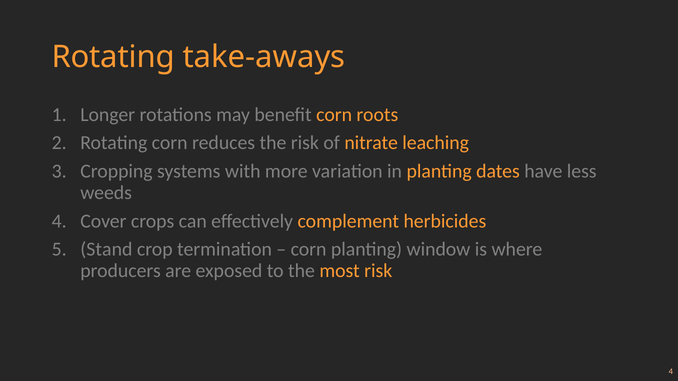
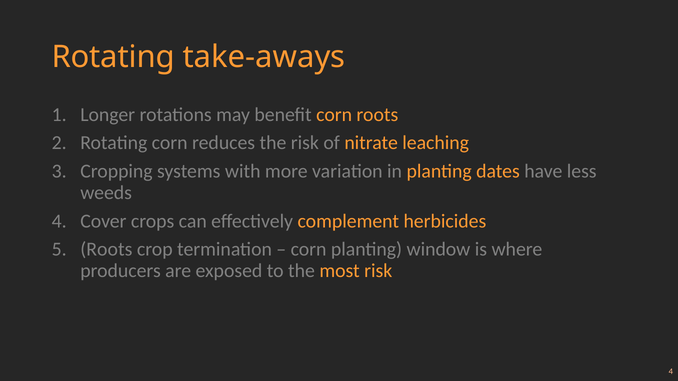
Stand at (106, 250): Stand -> Roots
